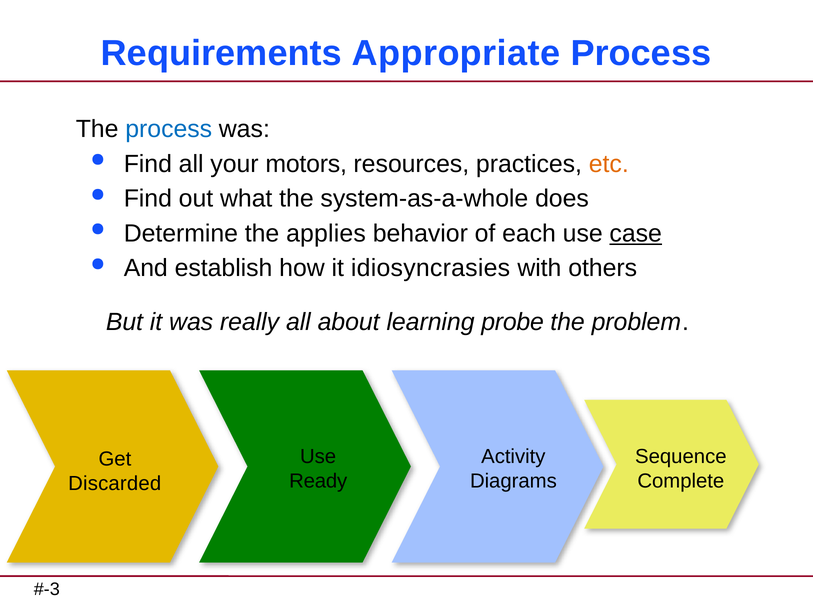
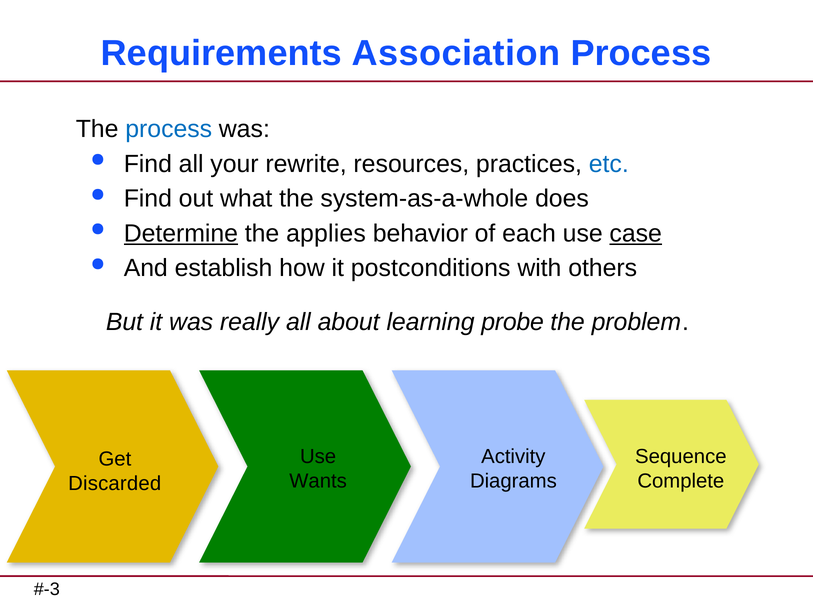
Appropriate: Appropriate -> Association
motors: motors -> rewrite
etc colour: orange -> blue
Determine underline: none -> present
idiosyncrasies: idiosyncrasies -> postconditions
Ready: Ready -> Wants
